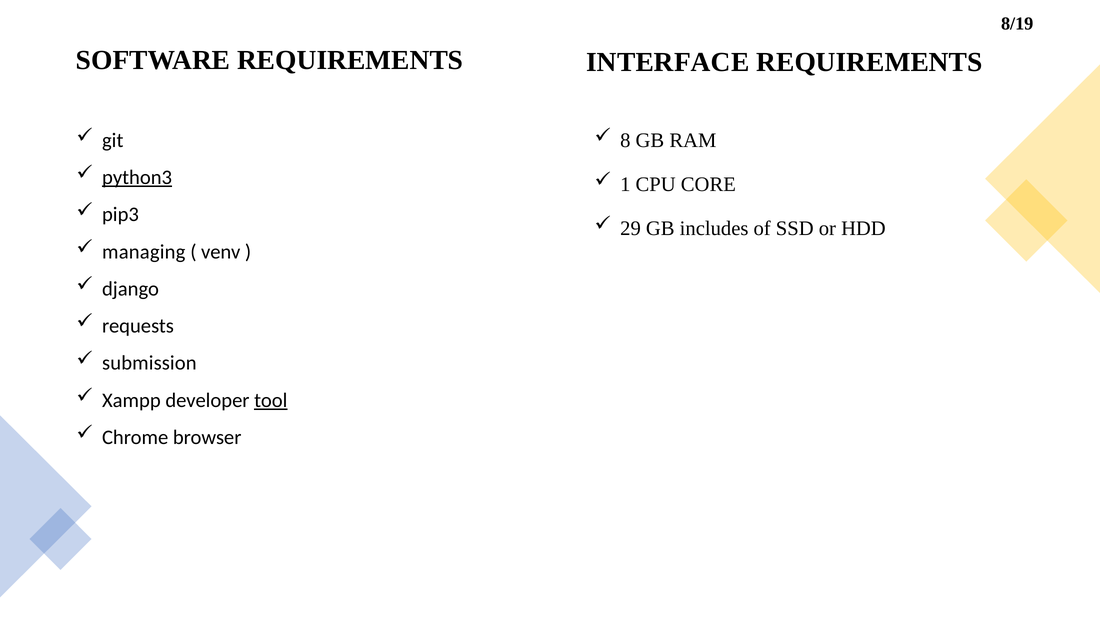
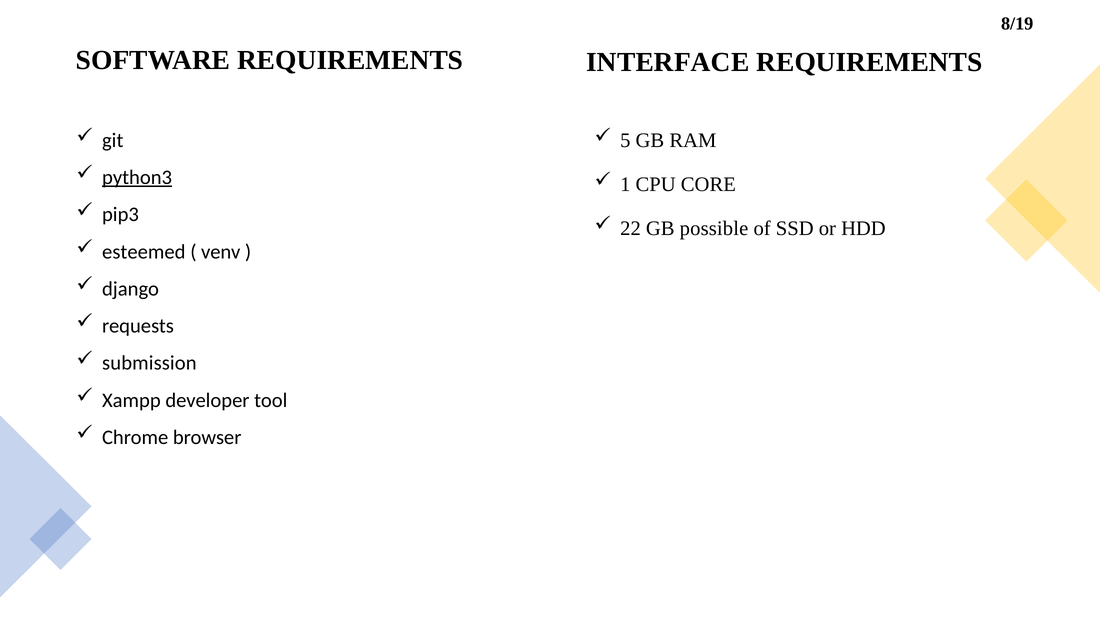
8: 8 -> 5
29: 29 -> 22
includes: includes -> possible
managing: managing -> esteemed
tool underline: present -> none
